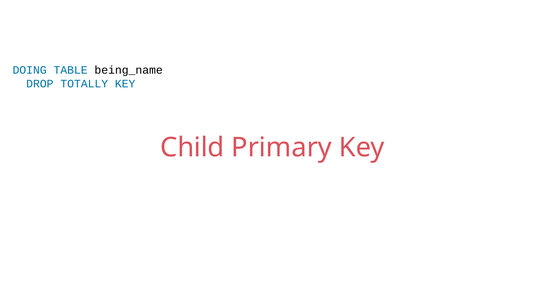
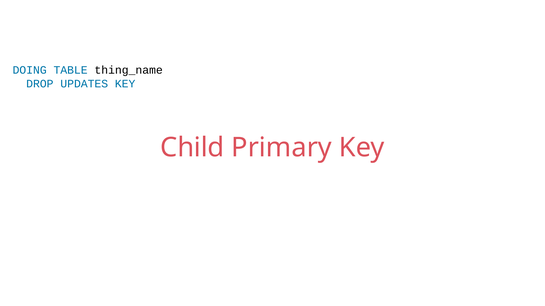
being_name: being_name -> thing_name
TOTALLY: TOTALLY -> UPDATES
